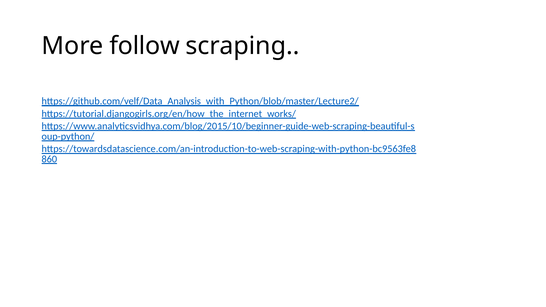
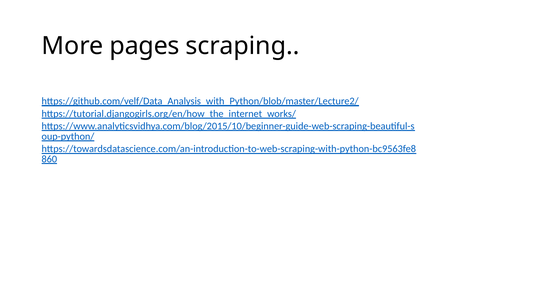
follow: follow -> pages
